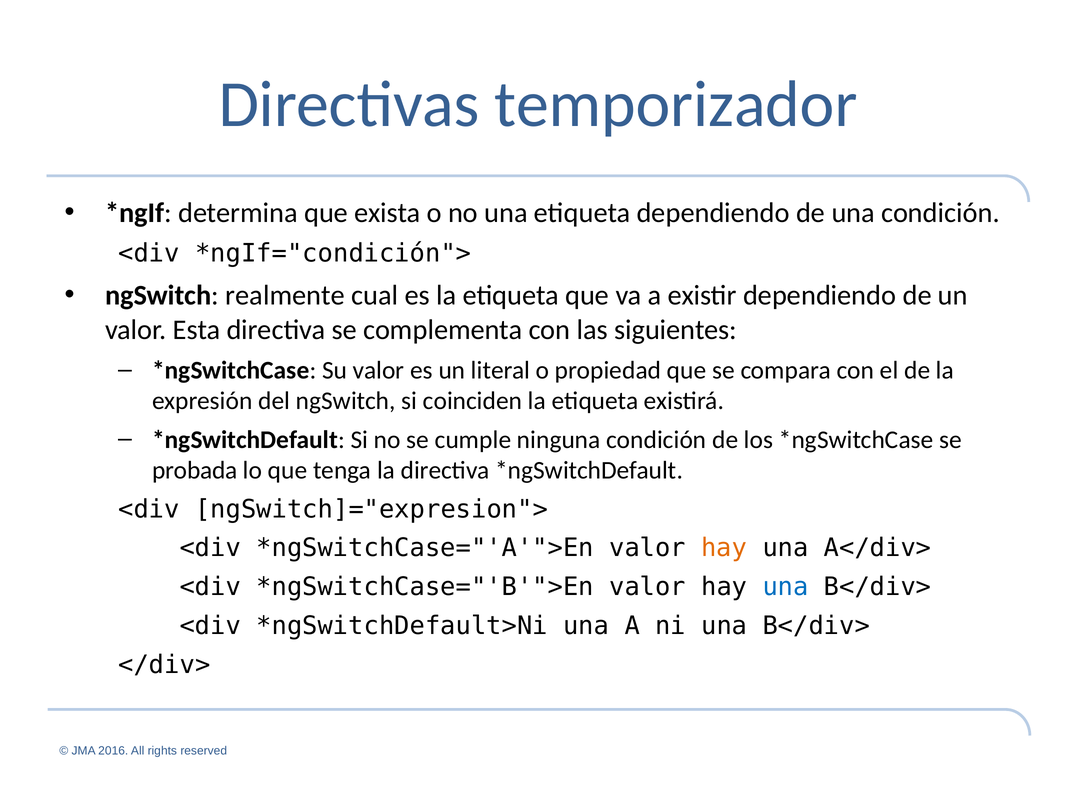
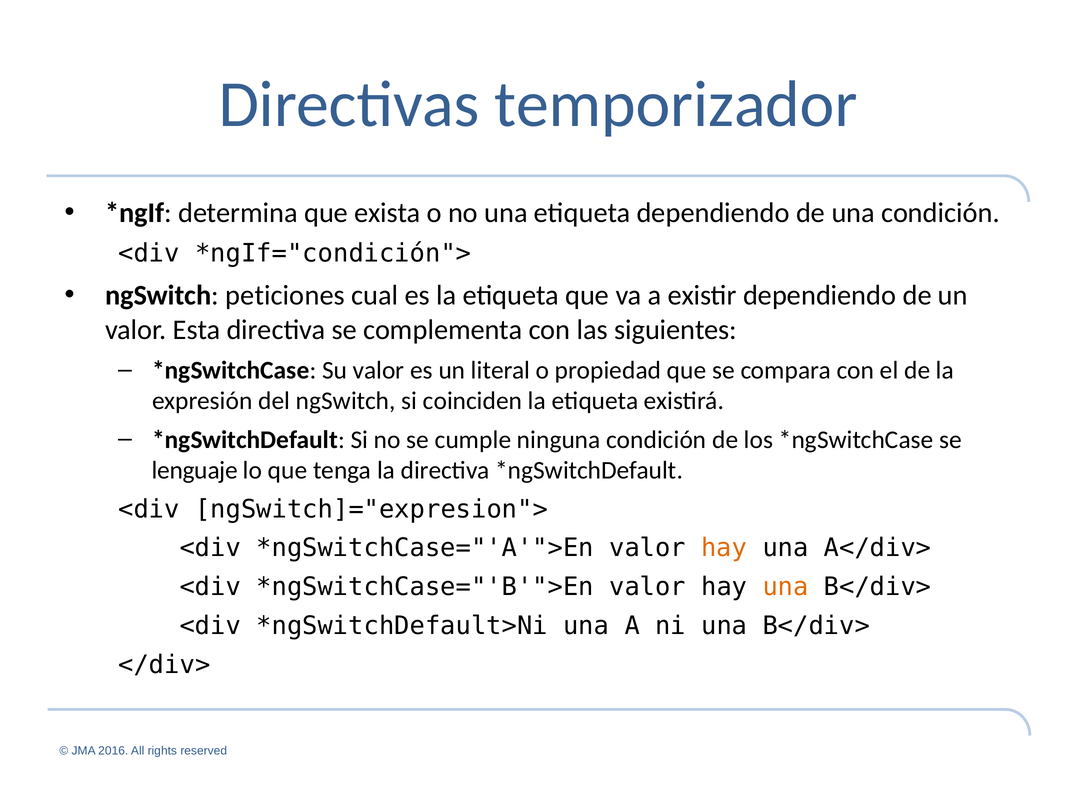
realmente: realmente -> peticiones
probada: probada -> lenguaje
una at (785, 587) colour: blue -> orange
